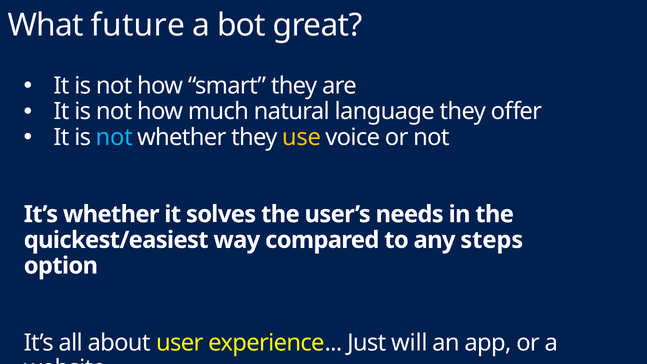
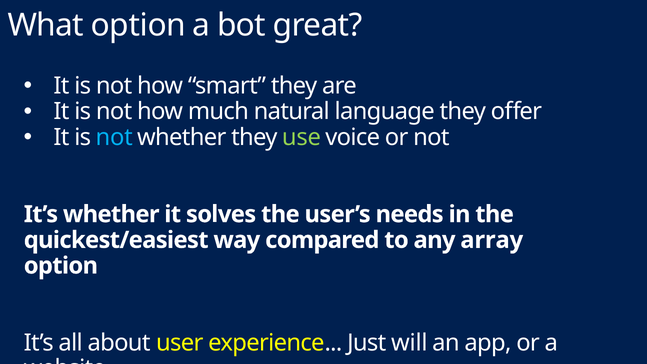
What future: future -> option
use colour: yellow -> light green
steps: steps -> array
